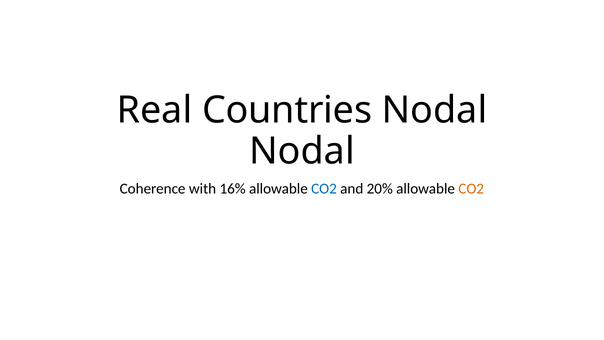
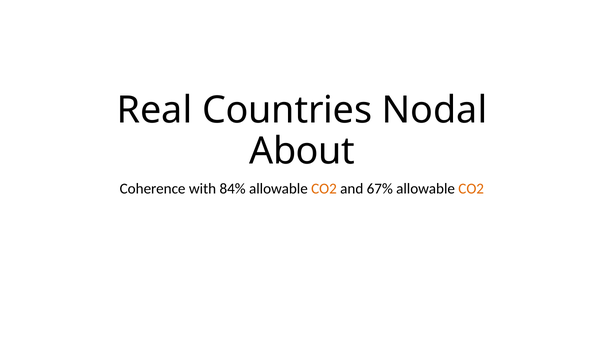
Nodal at (302, 151): Nodal -> About
16%: 16% -> 84%
CO2 at (324, 189) colour: blue -> orange
20%: 20% -> 67%
